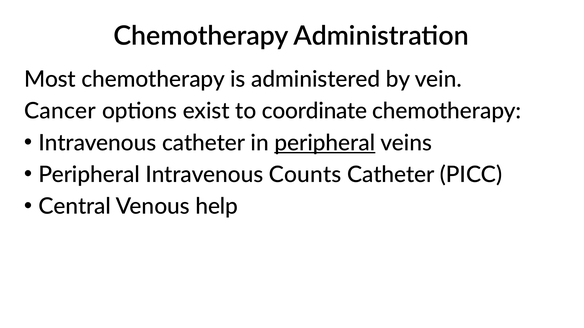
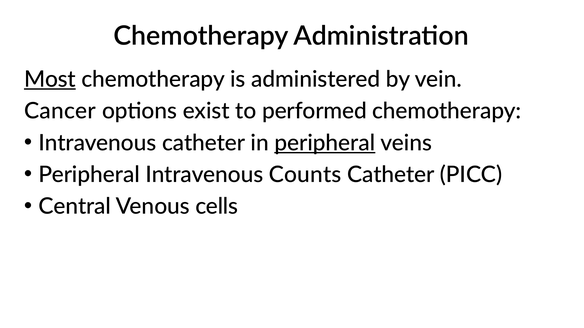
Most underline: none -> present
coordinate: coordinate -> performed
help: help -> cells
